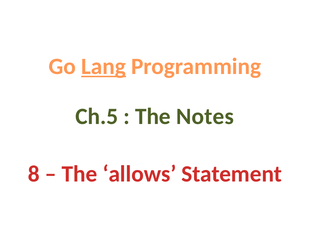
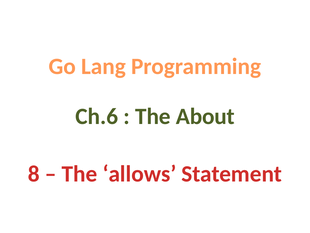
Lang underline: present -> none
Ch.5: Ch.5 -> Ch.6
Notes: Notes -> About
